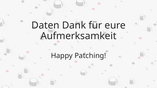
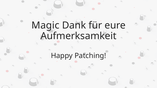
Daten: Daten -> Magic
